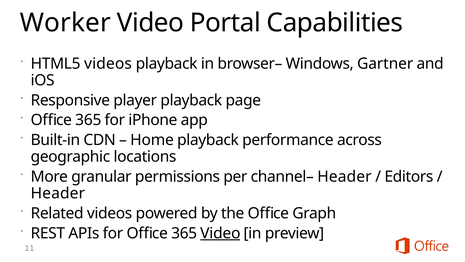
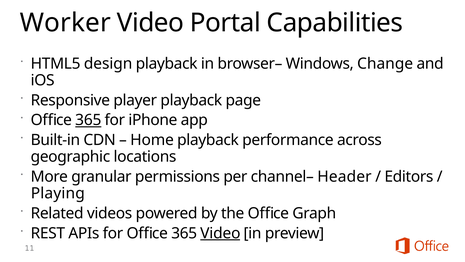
HTML5 videos: videos -> design
Gartner: Gartner -> Change
365 at (88, 120) underline: none -> present
Header at (58, 193): Header -> Playing
